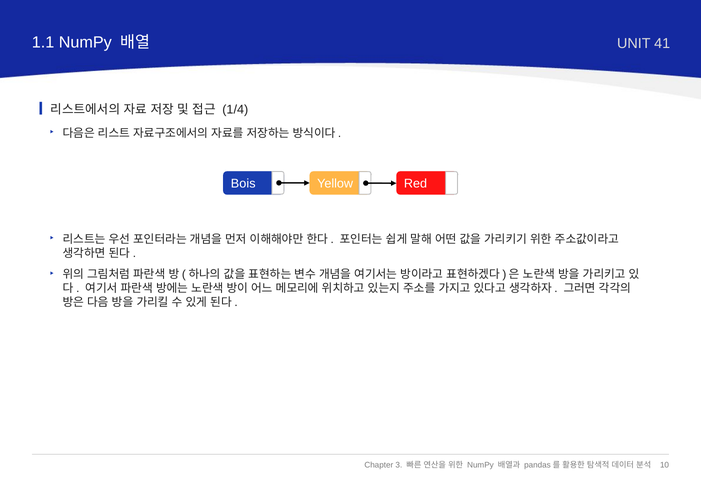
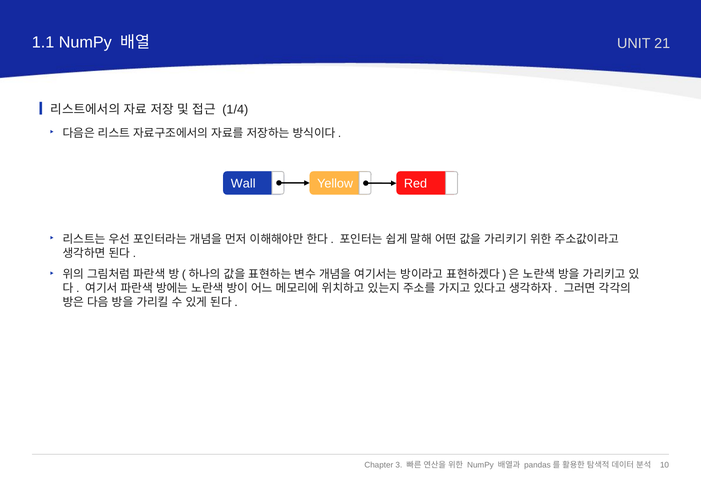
41: 41 -> 21
Bois: Bois -> Wall
